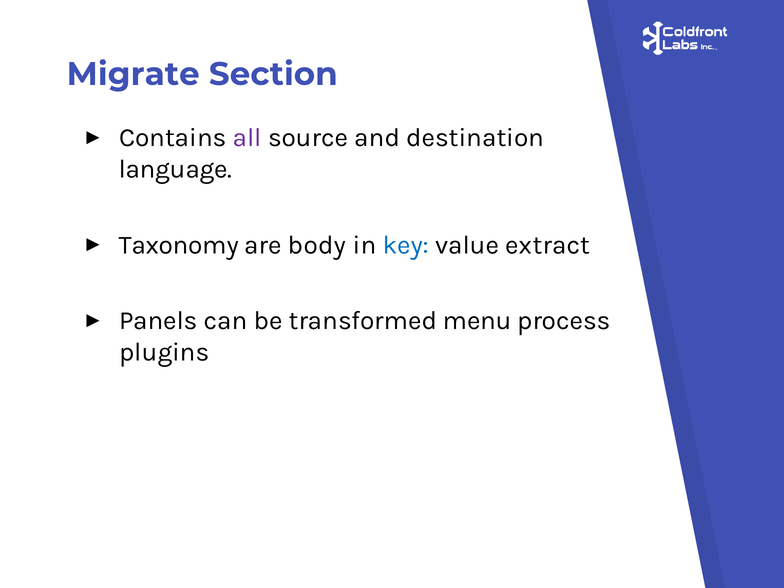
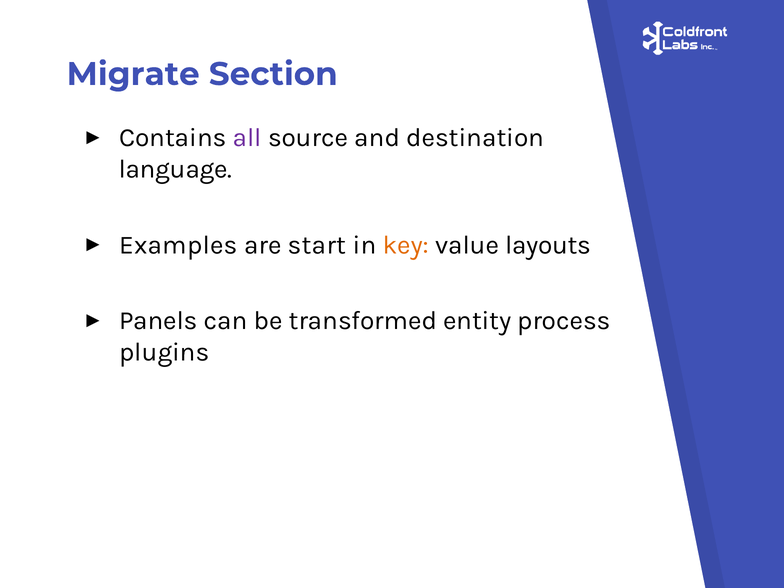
Taxonomy: Taxonomy -> Examples
body: body -> start
key colour: blue -> orange
extract: extract -> layouts
menu: menu -> entity
